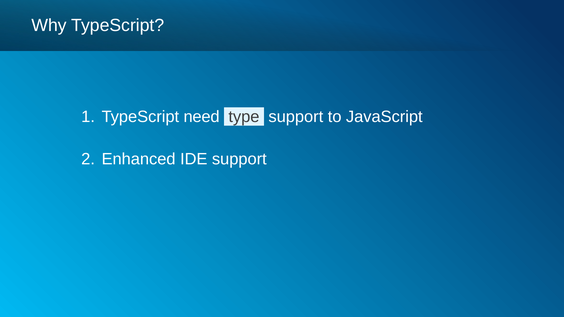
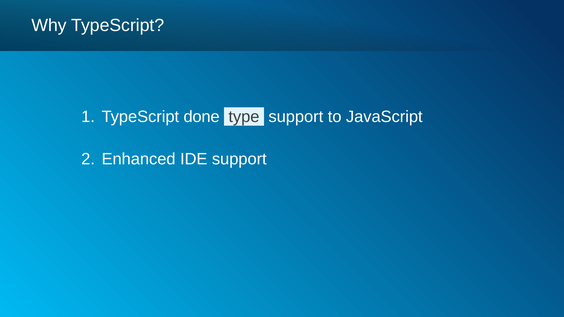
need: need -> done
